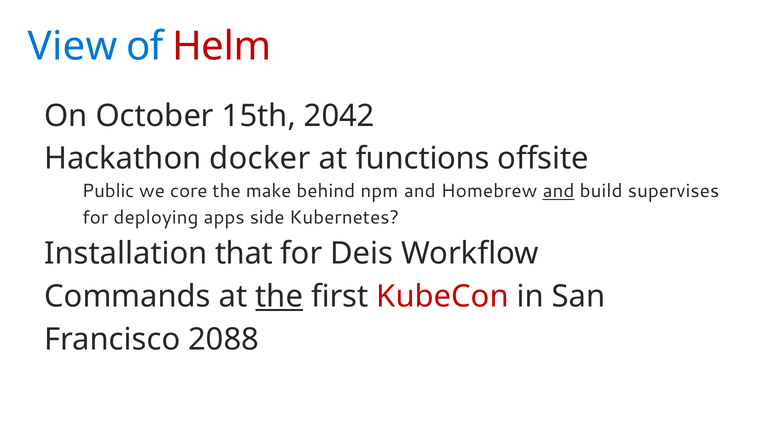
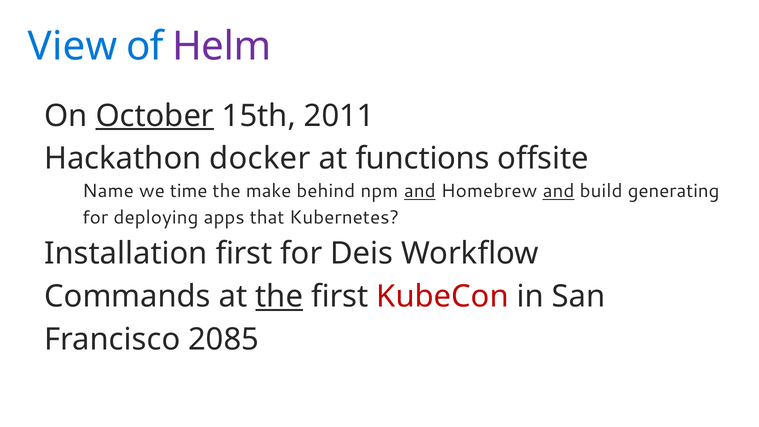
Helm colour: red -> purple
October underline: none -> present
2042: 2042 -> 2011
Public: Public -> Name
core: core -> time
and at (420, 191) underline: none -> present
supervises: supervises -> generating
side: side -> that
Installation that: that -> first
2088: 2088 -> 2085
